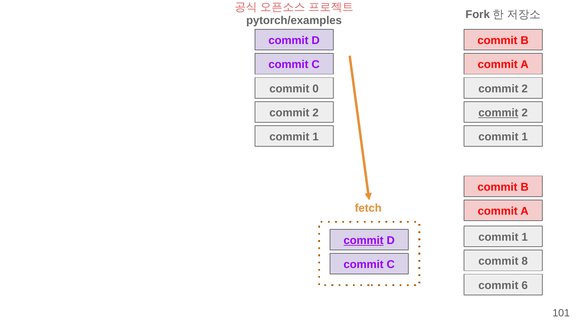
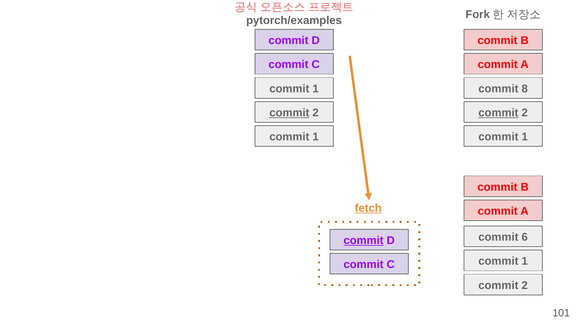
0 at (316, 89): 0 -> 1
2 at (525, 89): 2 -> 8
commit at (289, 113) underline: none -> present
fetch underline: none -> present
1 at (525, 237): 1 -> 6
8 at (525, 261): 8 -> 1
6 at (525, 285): 6 -> 2
